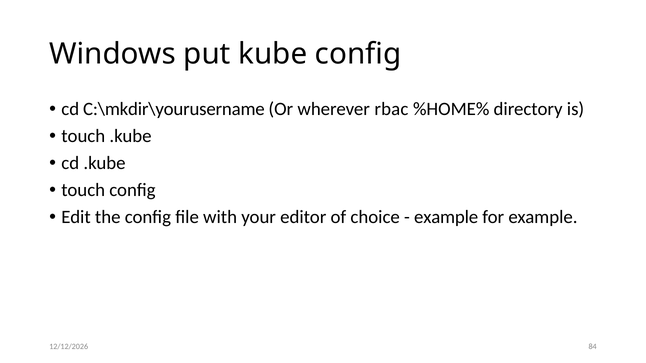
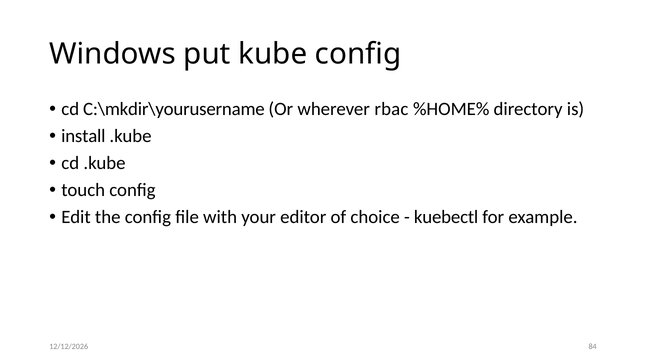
touch at (83, 136): touch -> install
example at (446, 217): example -> kuebectl
